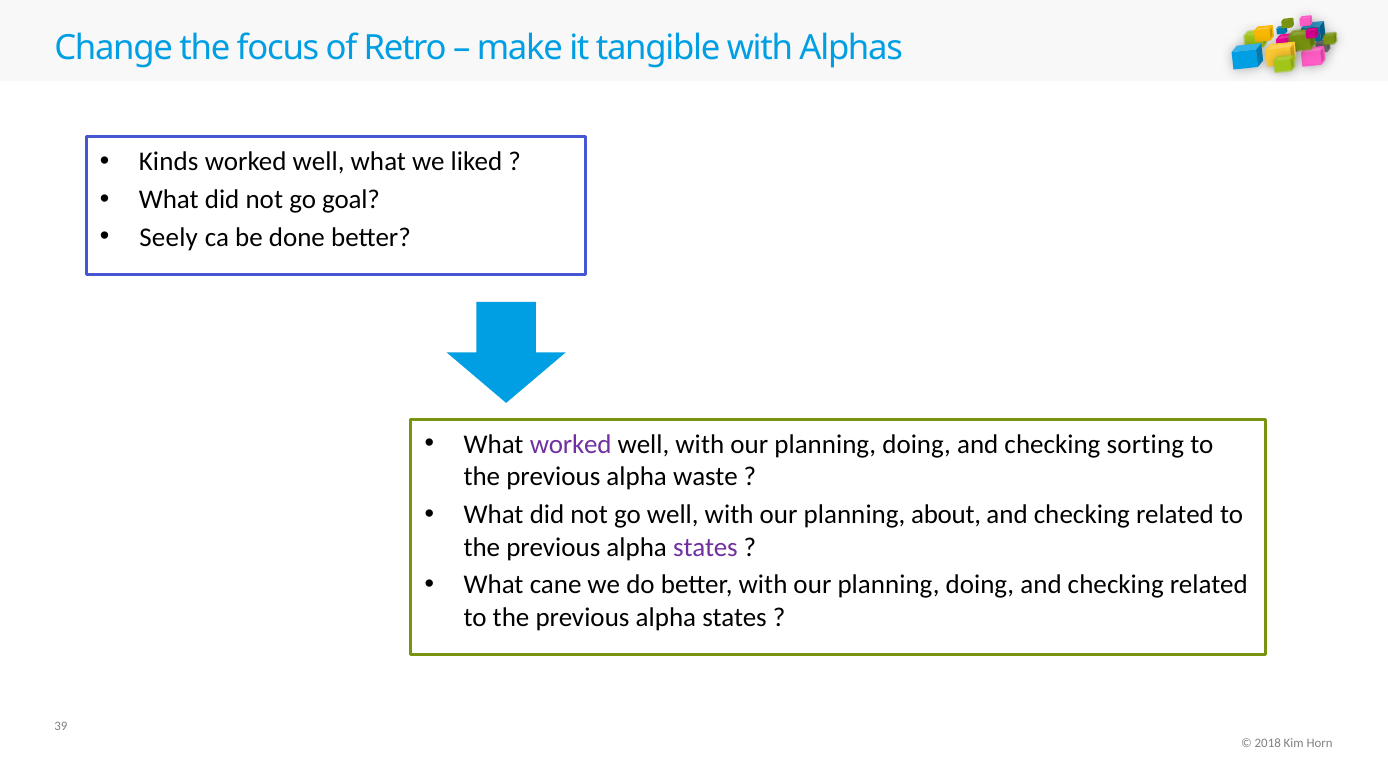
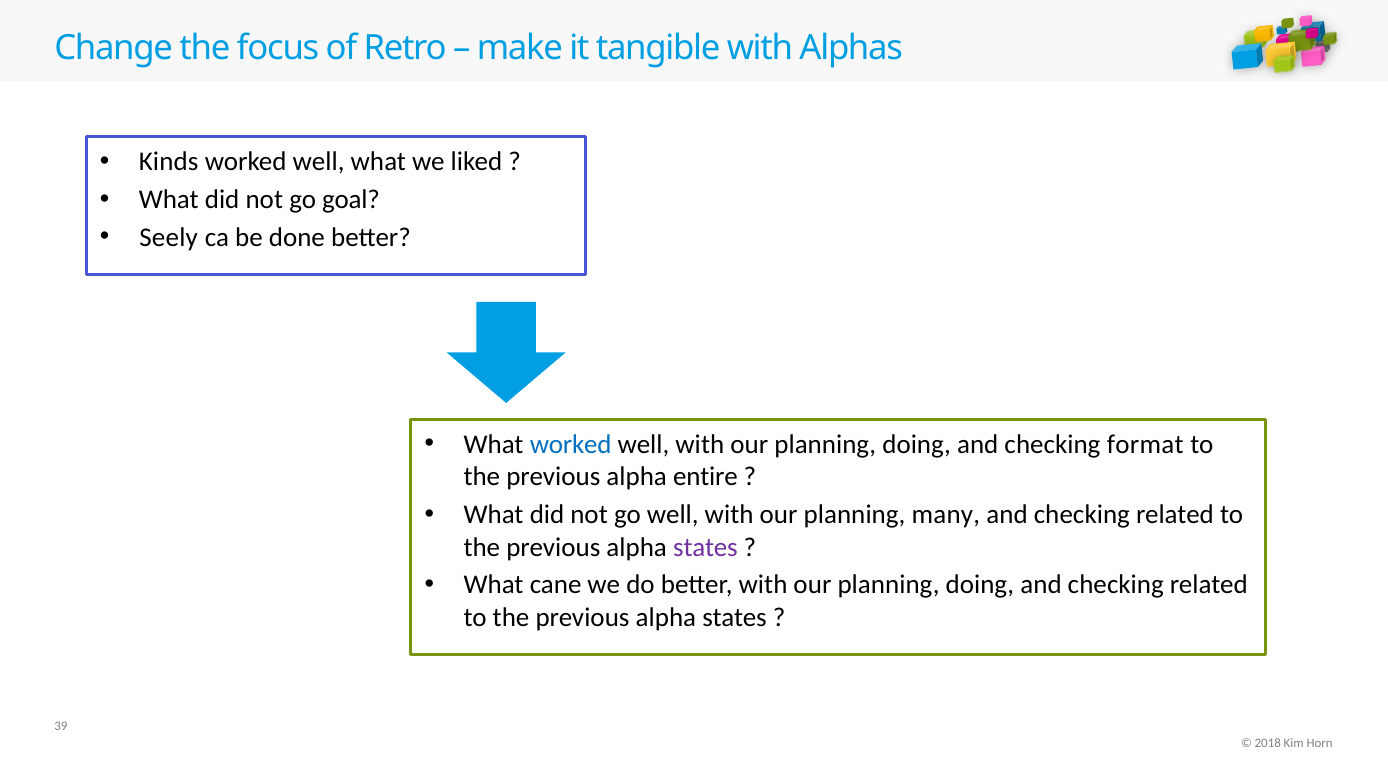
worked at (571, 444) colour: purple -> blue
sorting: sorting -> format
waste: waste -> entire
about: about -> many
